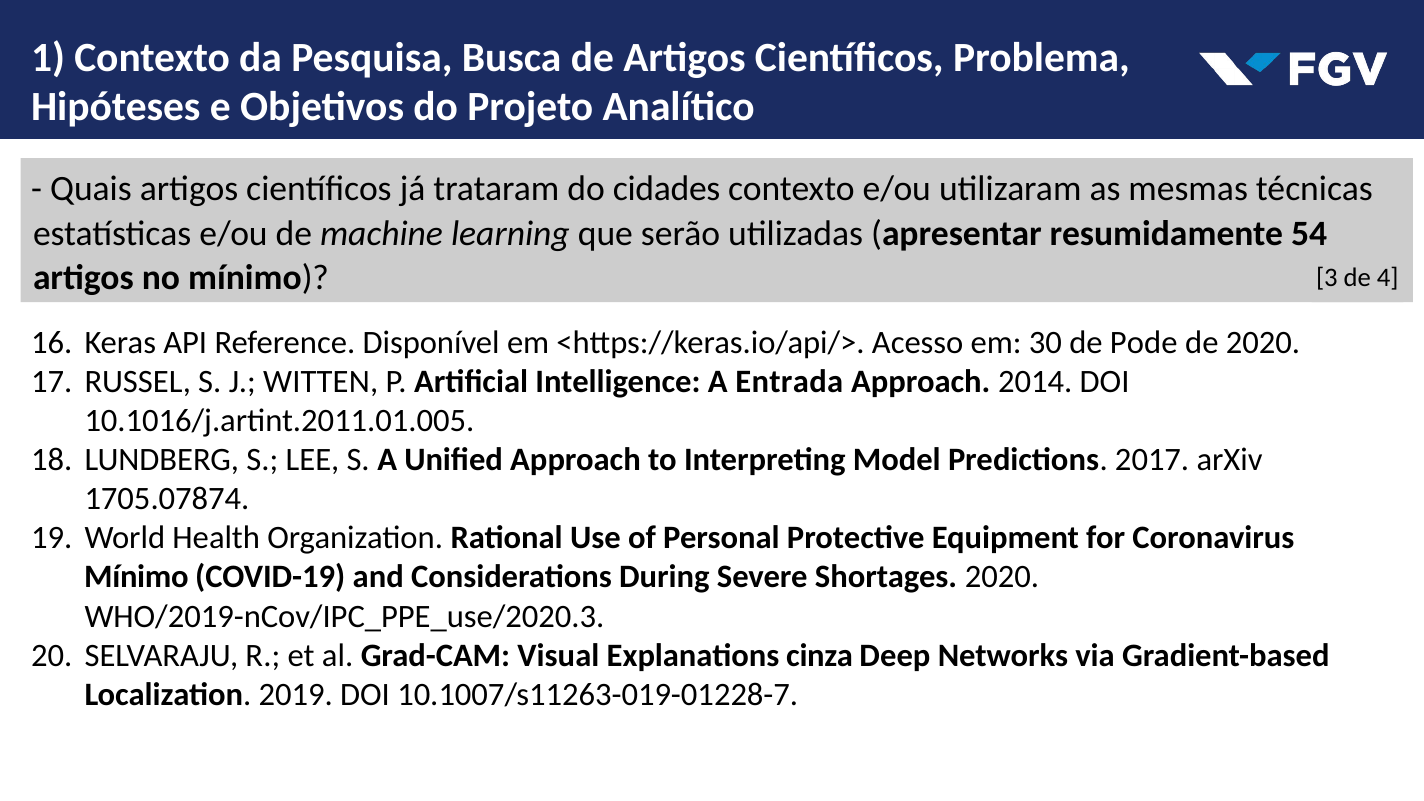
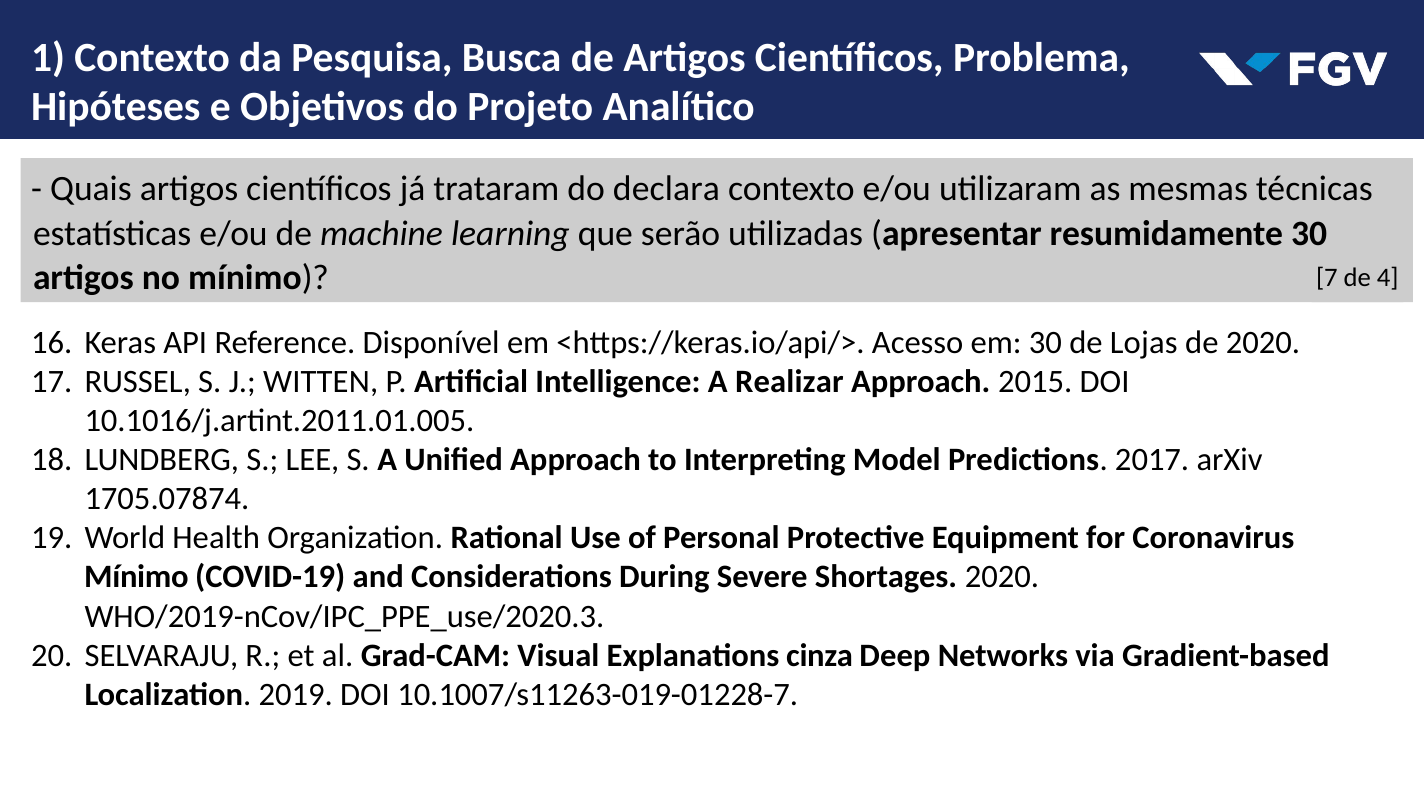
cidades: cidades -> declara
resumidamente 54: 54 -> 30
3: 3 -> 7
Pode: Pode -> Lojas
Entrada: Entrada -> Realizar
2014: 2014 -> 2015
